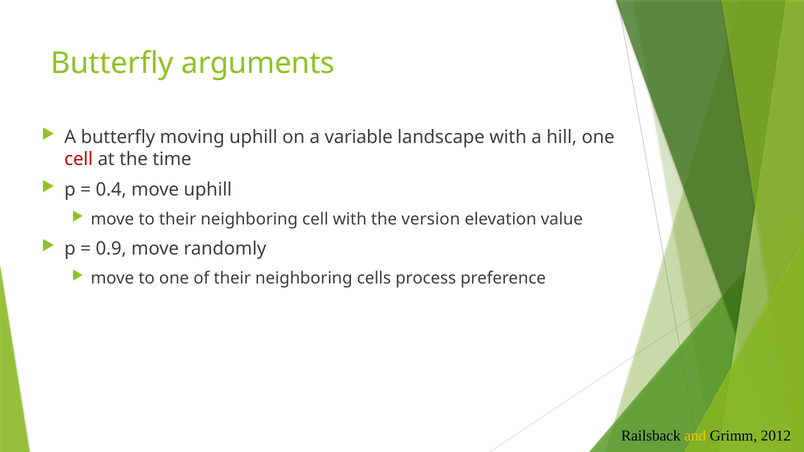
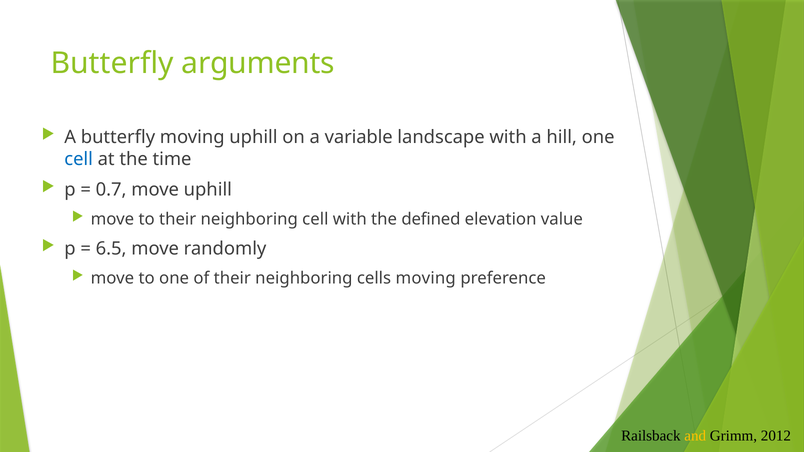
cell at (79, 159) colour: red -> blue
0.4: 0.4 -> 0.7
version: version -> defined
0.9: 0.9 -> 6.5
cells process: process -> moving
